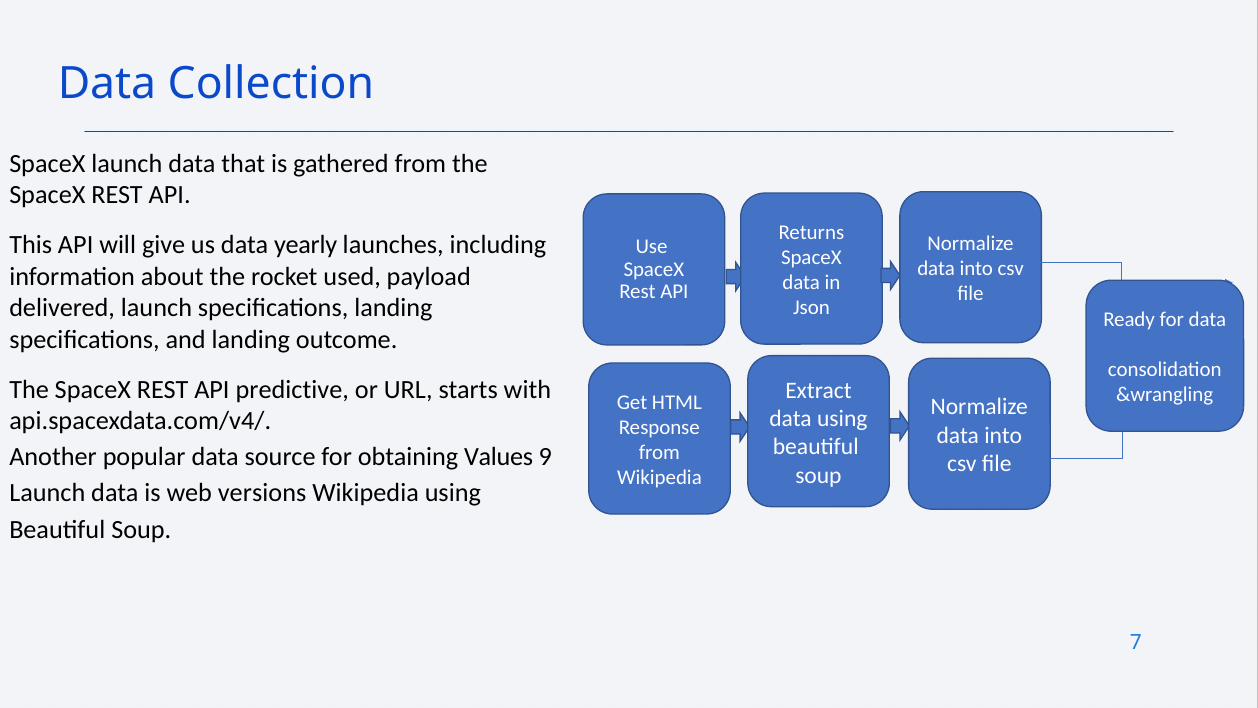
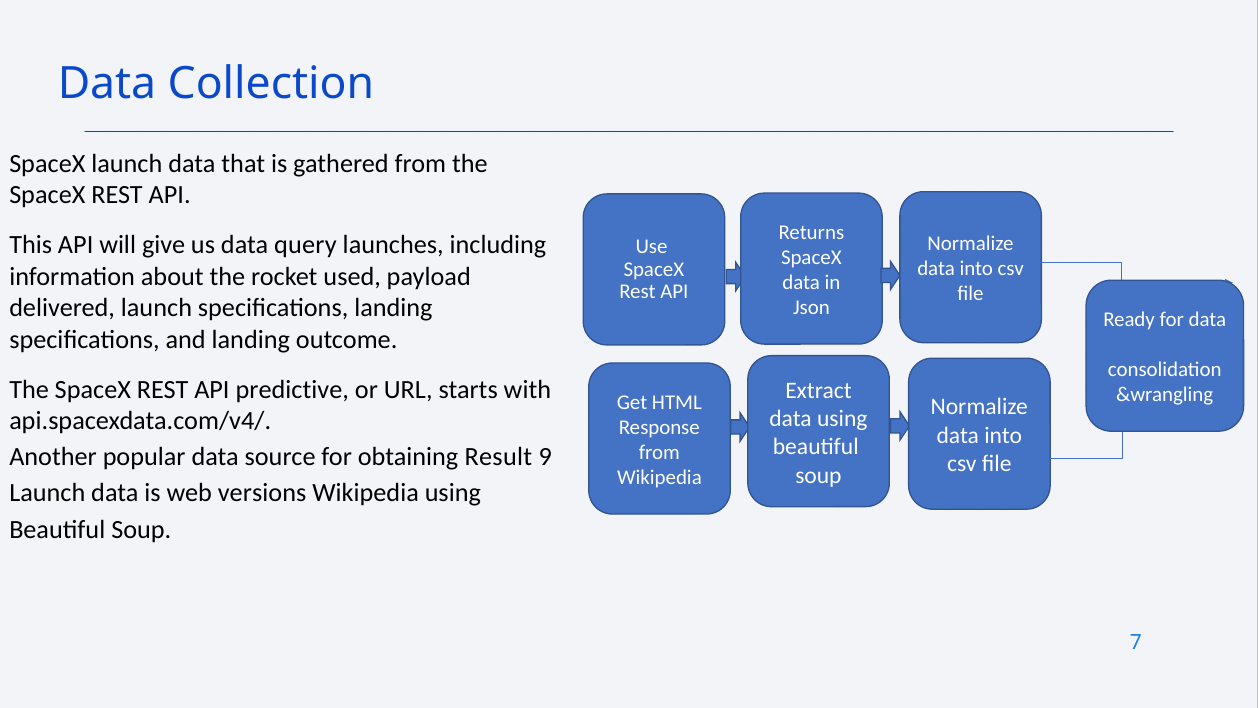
yearly: yearly -> query
Values: Values -> Result
